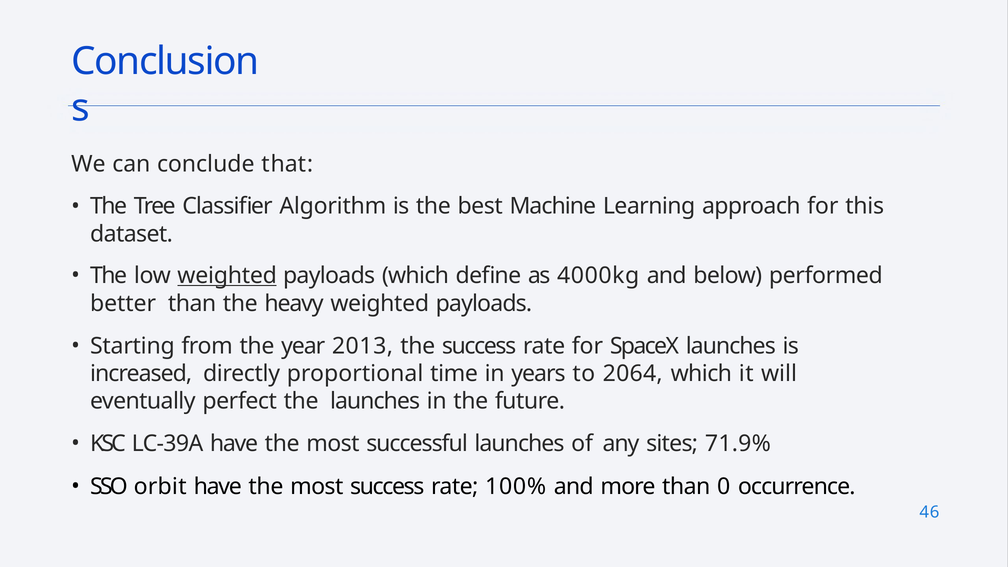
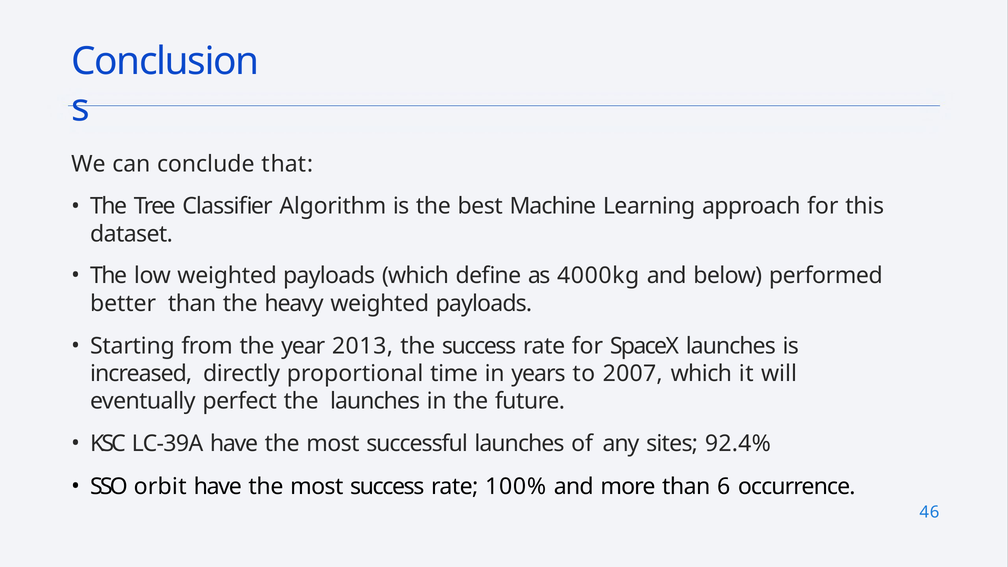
weighted at (227, 276) underline: present -> none
2064: 2064 -> 2007
71.9%: 71.9% -> 92.4%
0: 0 -> 6
